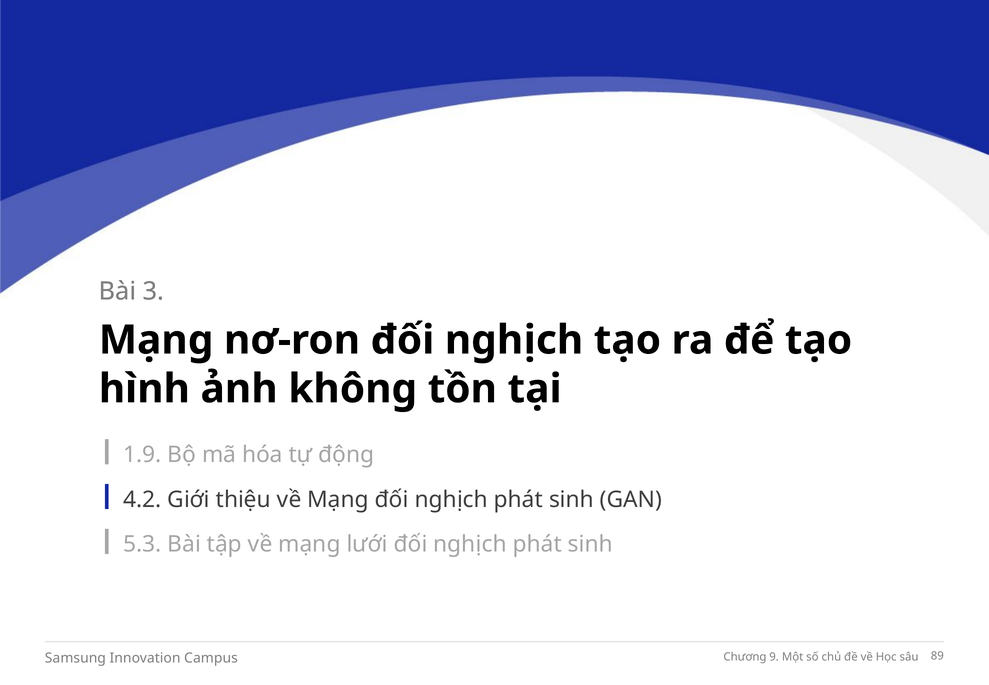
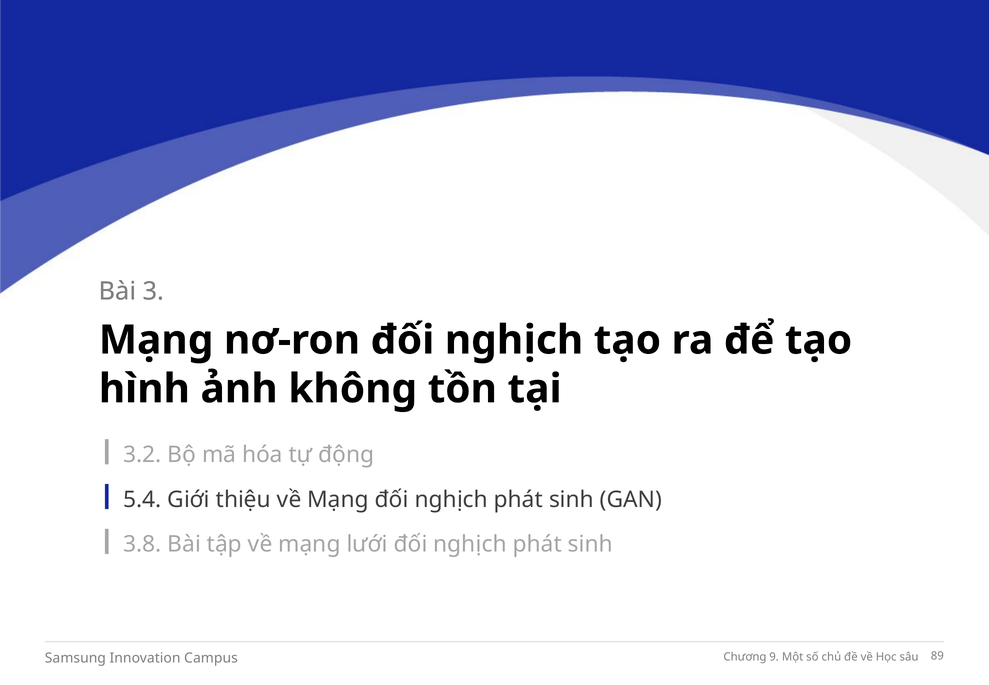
1.9: 1.9 -> 3.2
4.2: 4.2 -> 5.4
5.3: 5.3 -> 3.8
